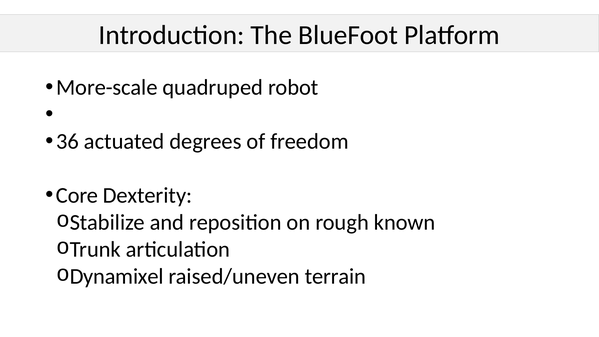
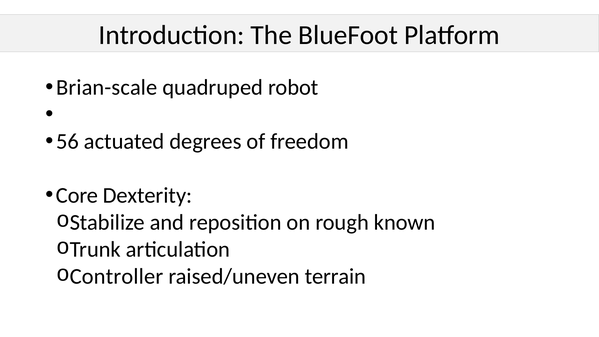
More-scale: More-scale -> Brian-scale
36: 36 -> 56
Dynamixel: Dynamixel -> Controller
